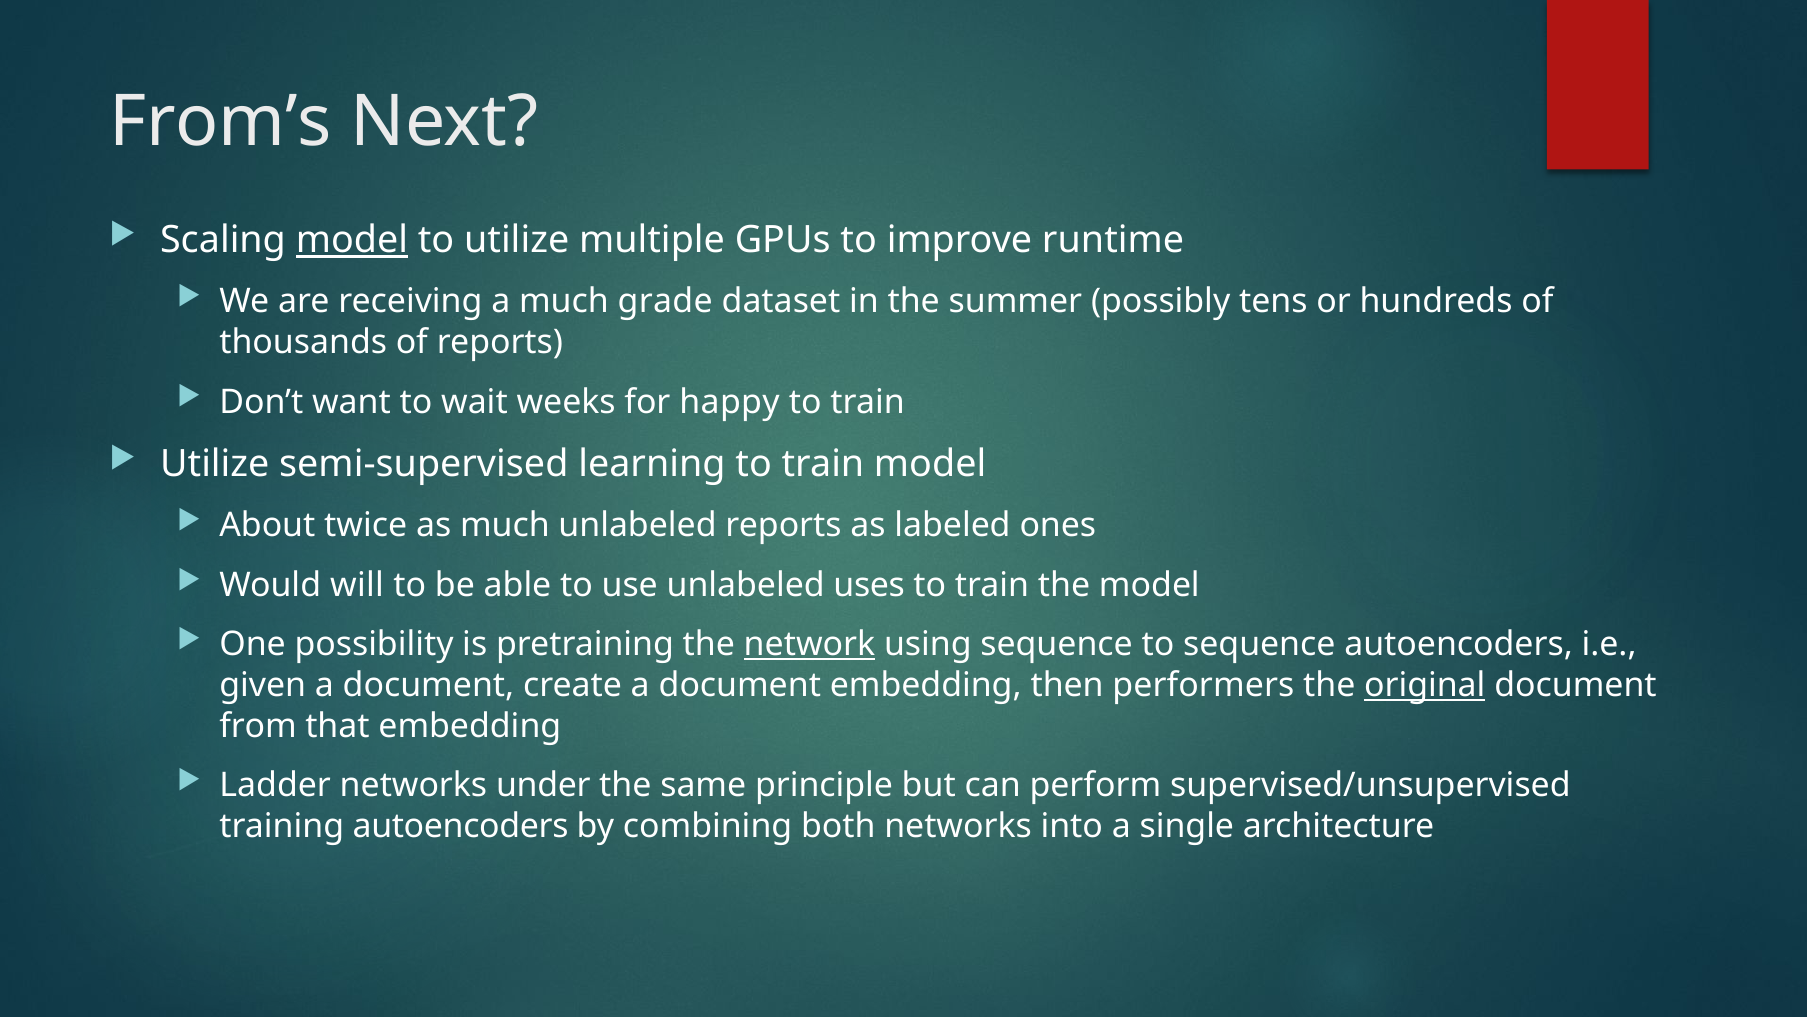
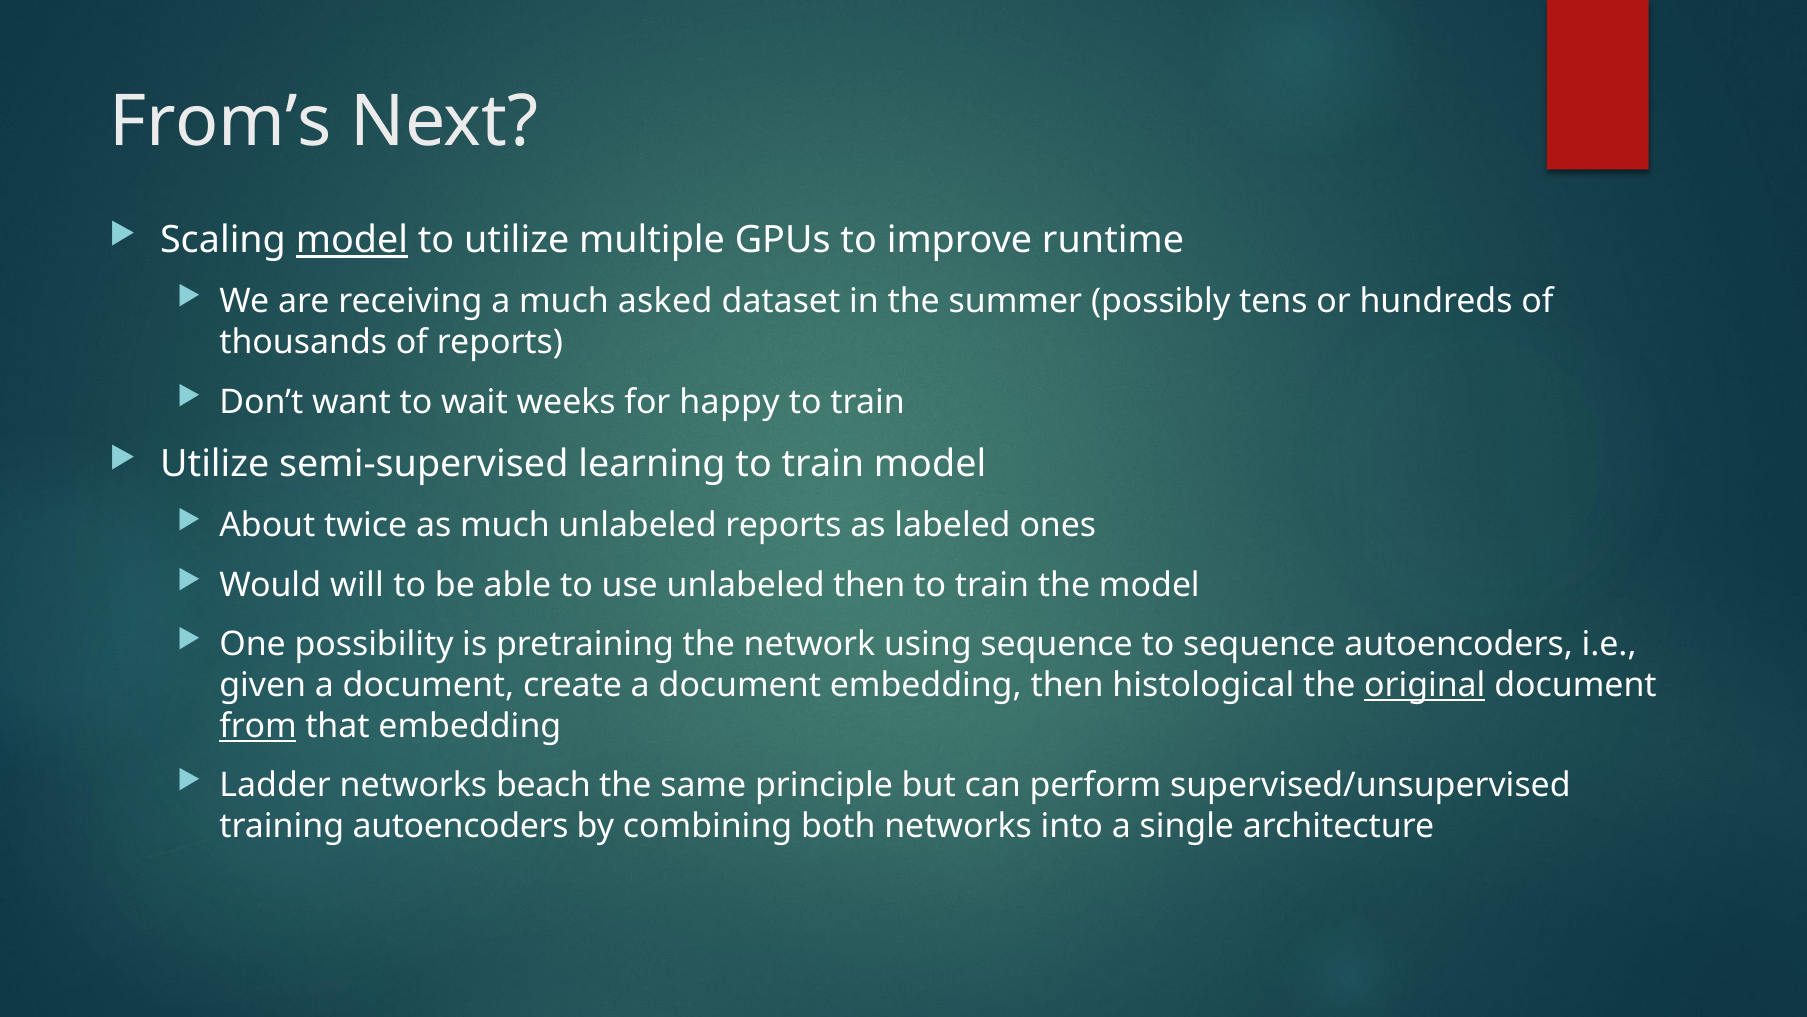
grade: grade -> asked
unlabeled uses: uses -> then
network underline: present -> none
performers: performers -> histological
from underline: none -> present
under: under -> beach
